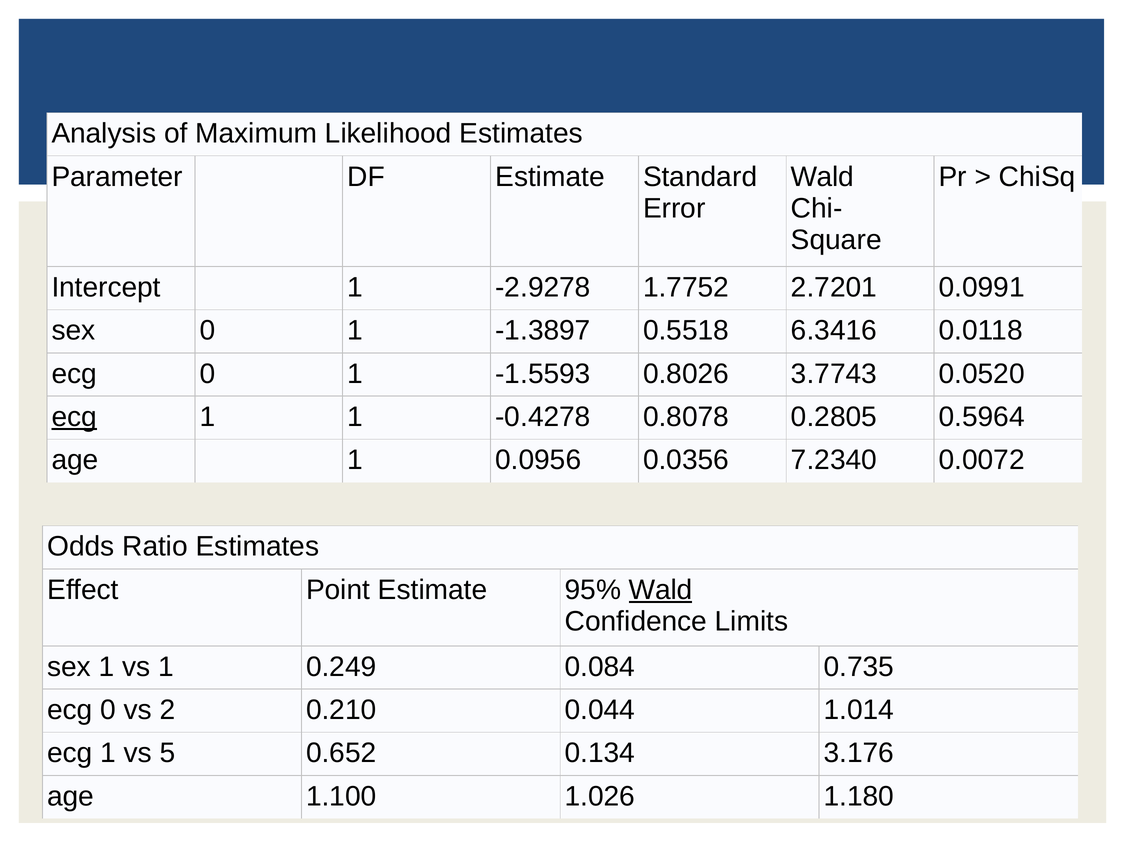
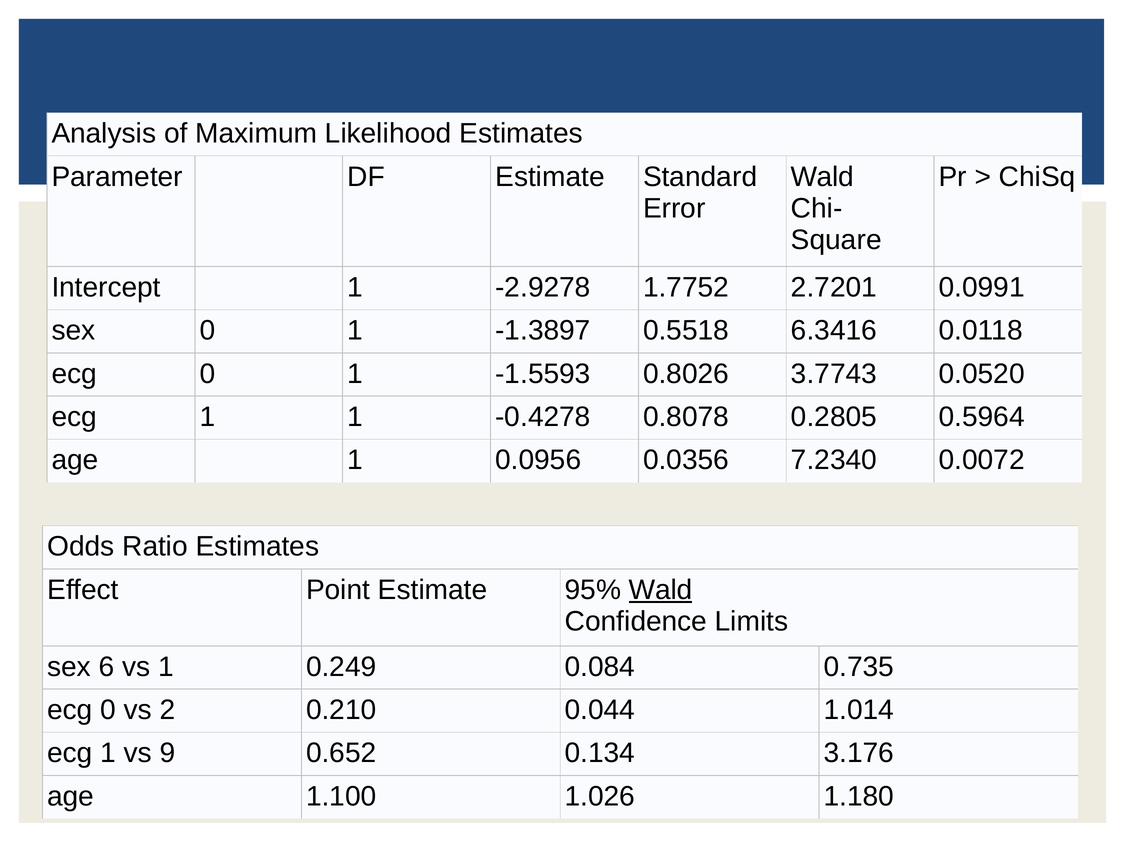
ecg at (74, 417) underline: present -> none
sex 1: 1 -> 6
5: 5 -> 9
